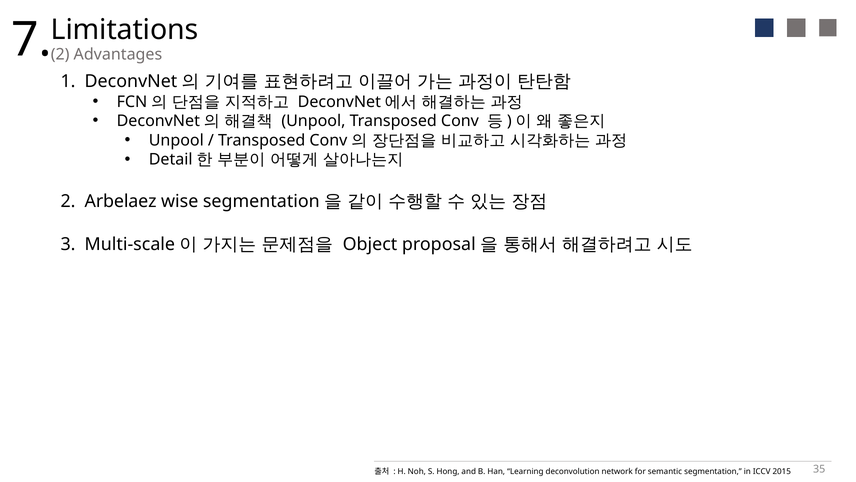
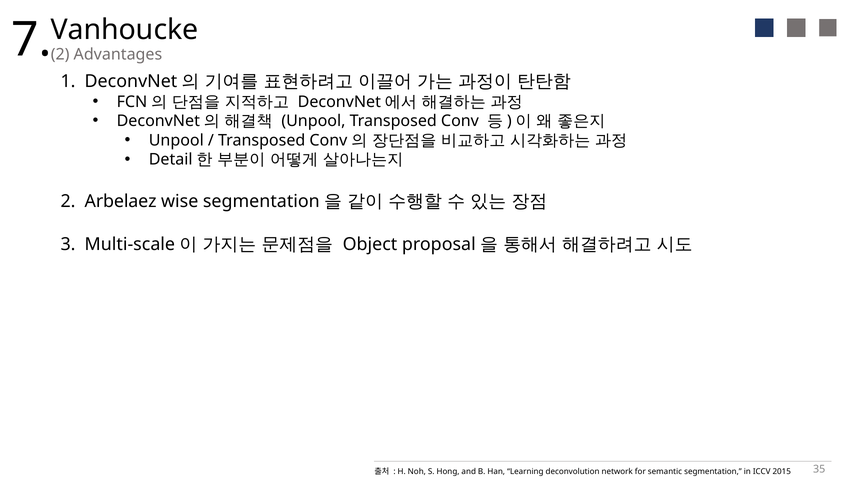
Limitations: Limitations -> Vanhoucke
